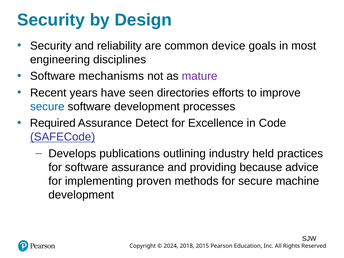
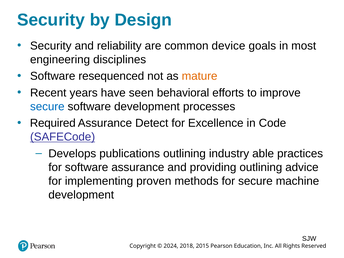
mechanisms: mechanisms -> resequenced
mature colour: purple -> orange
directories: directories -> behavioral
held: held -> able
providing because: because -> outlining
